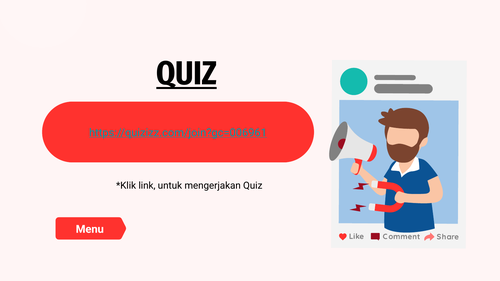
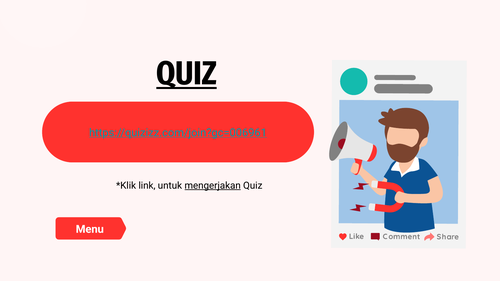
mengerjakan underline: none -> present
